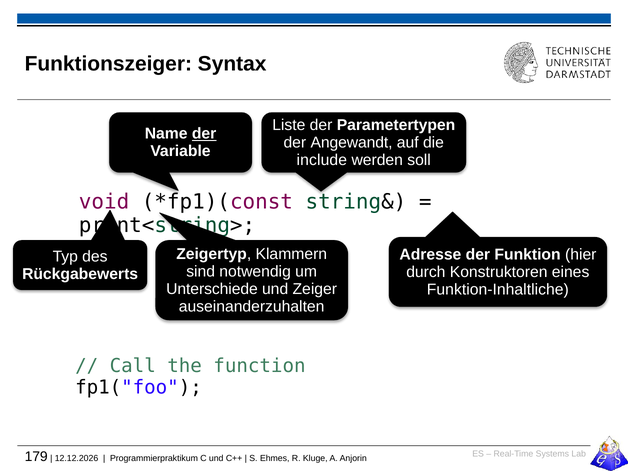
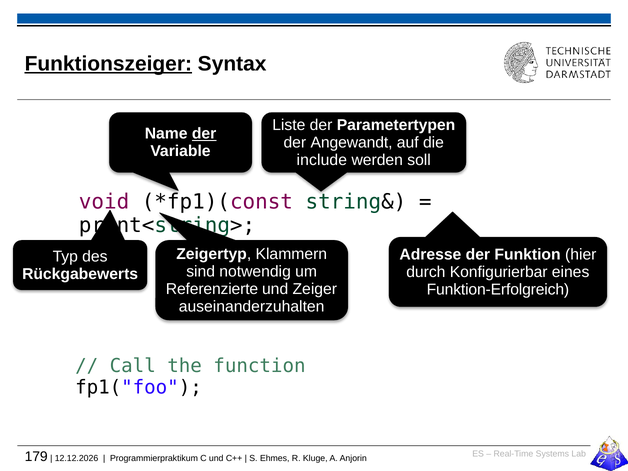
Funktionszeiger underline: none -> present
Konstruktoren: Konstruktoren -> Konfigurierbar
Unterschiede: Unterschiede -> Referenzierte
Funktion-Inhaltliche: Funktion-Inhaltliche -> Funktion-Erfolgreich
